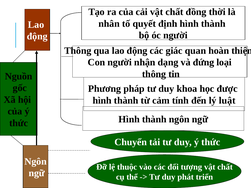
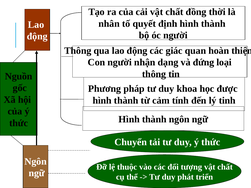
luật: luật -> tinh
